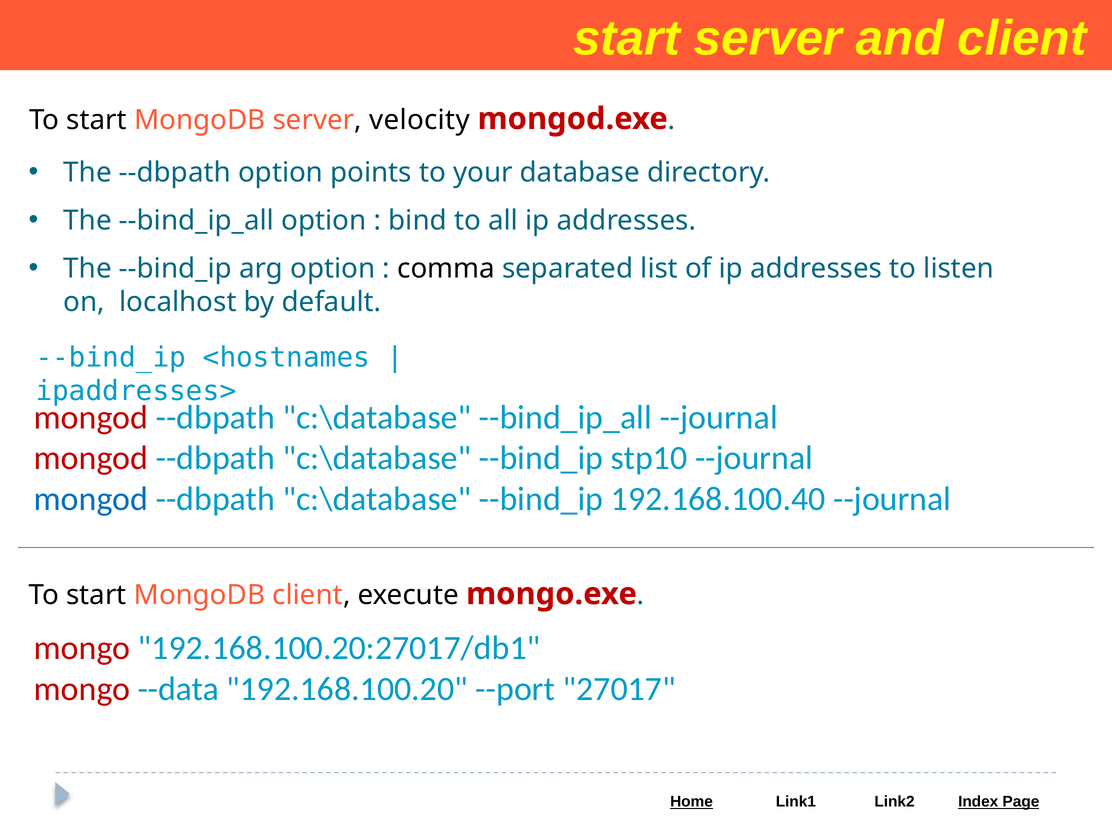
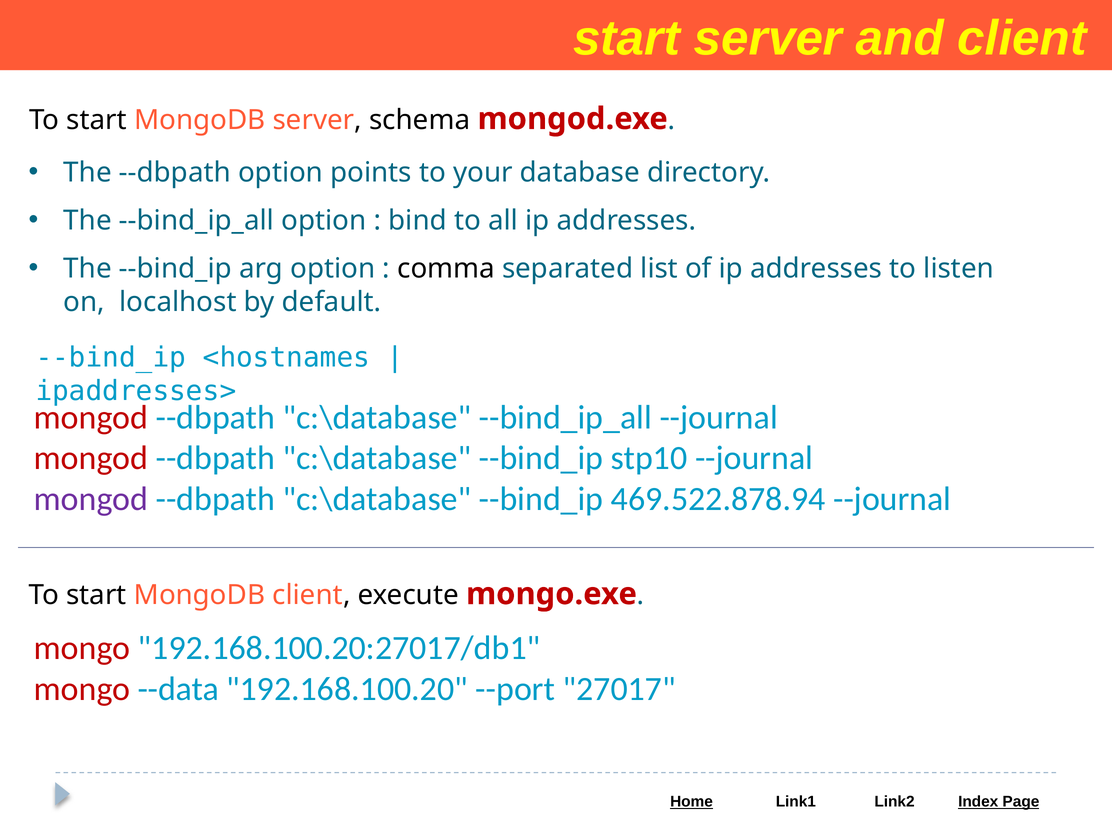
velocity: velocity -> schema
mongod at (91, 499) colour: blue -> purple
192.168.100.40: 192.168.100.40 -> 469.522.878.94
